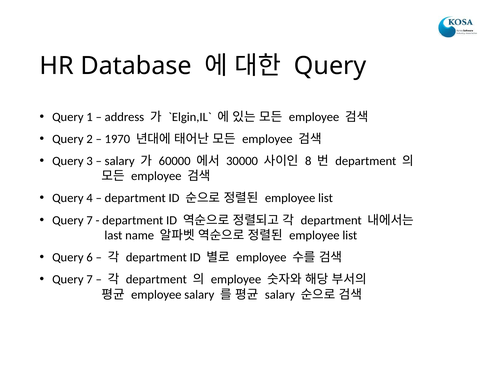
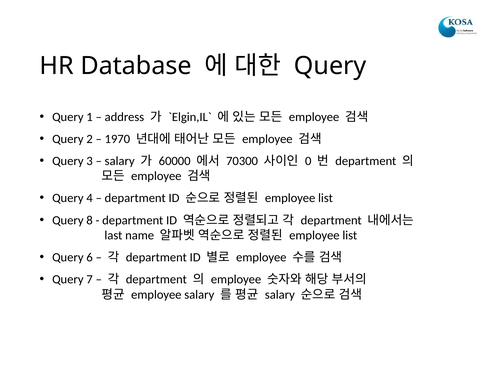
30000: 30000 -> 70300
8: 8 -> 0
7 at (90, 220): 7 -> 8
